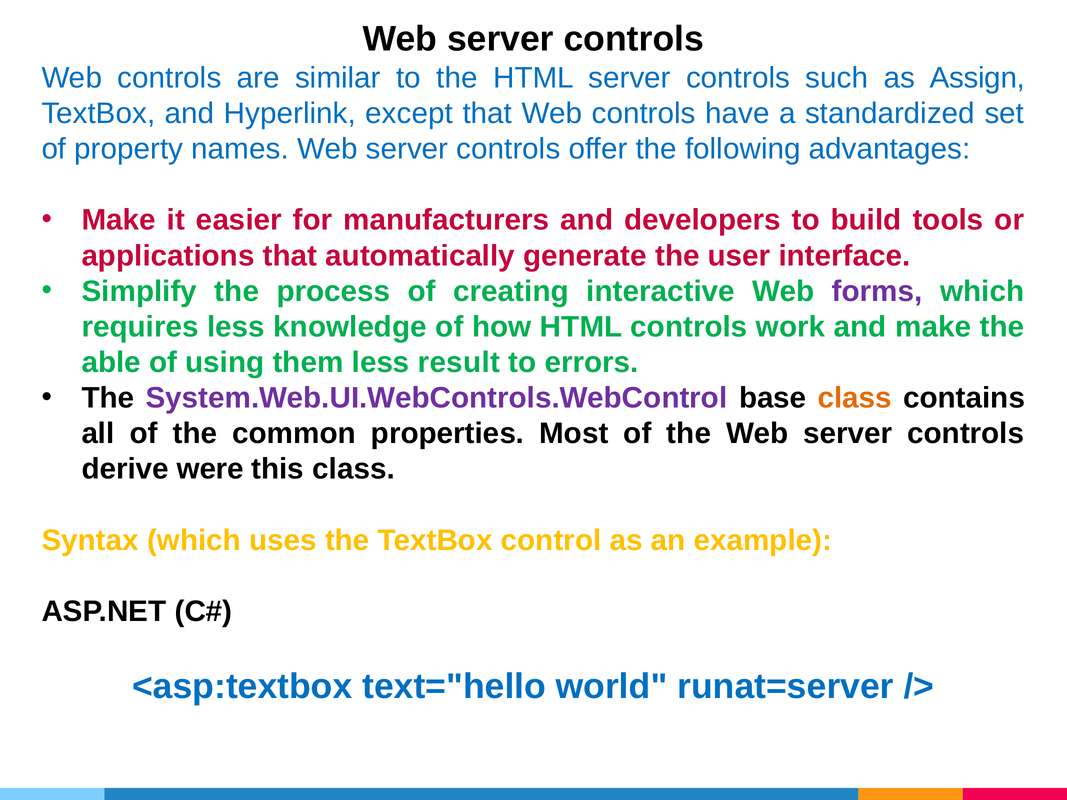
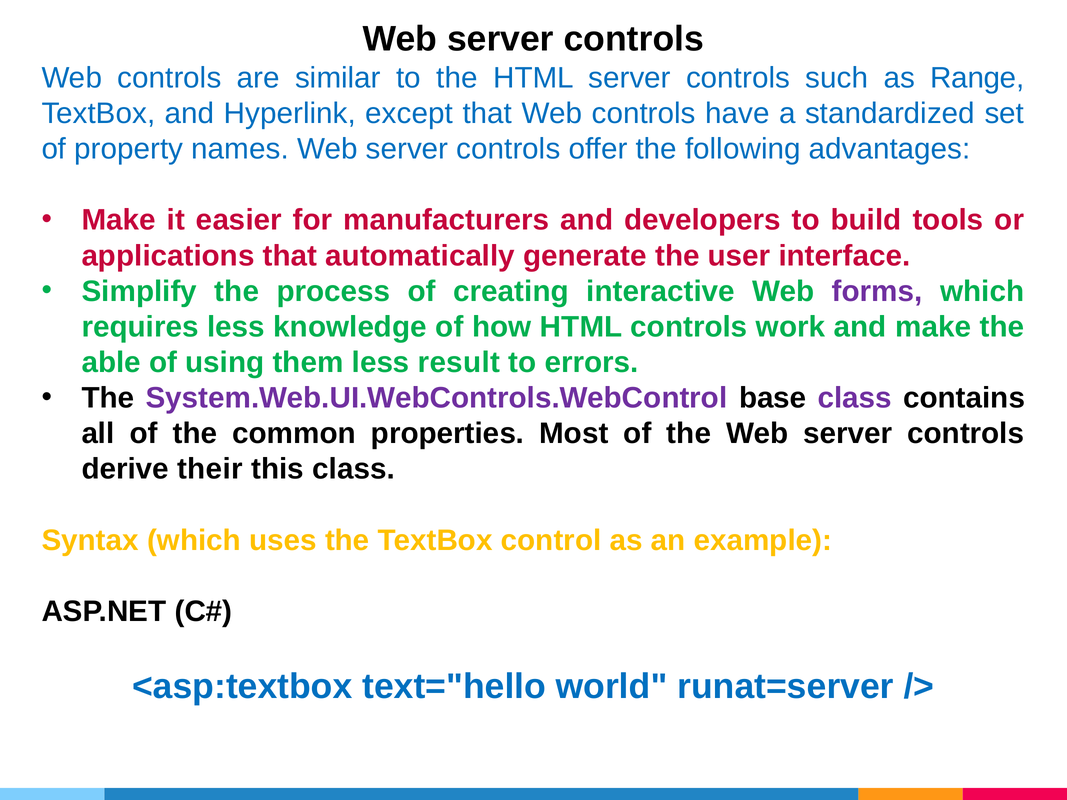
Assign: Assign -> Range
class at (855, 398) colour: orange -> purple
were: were -> their
